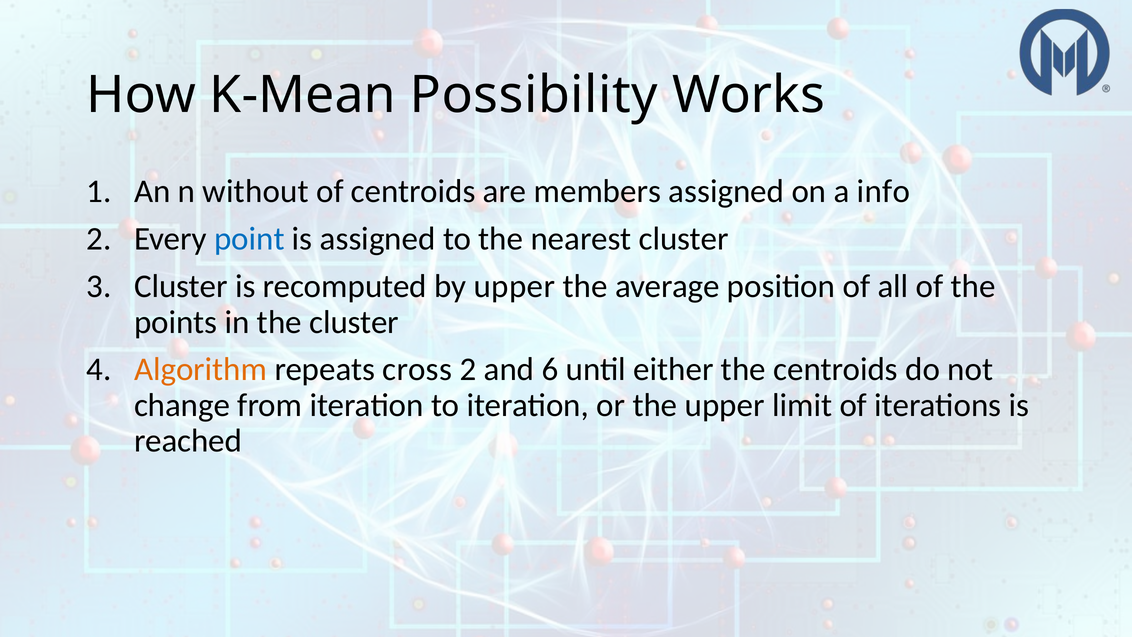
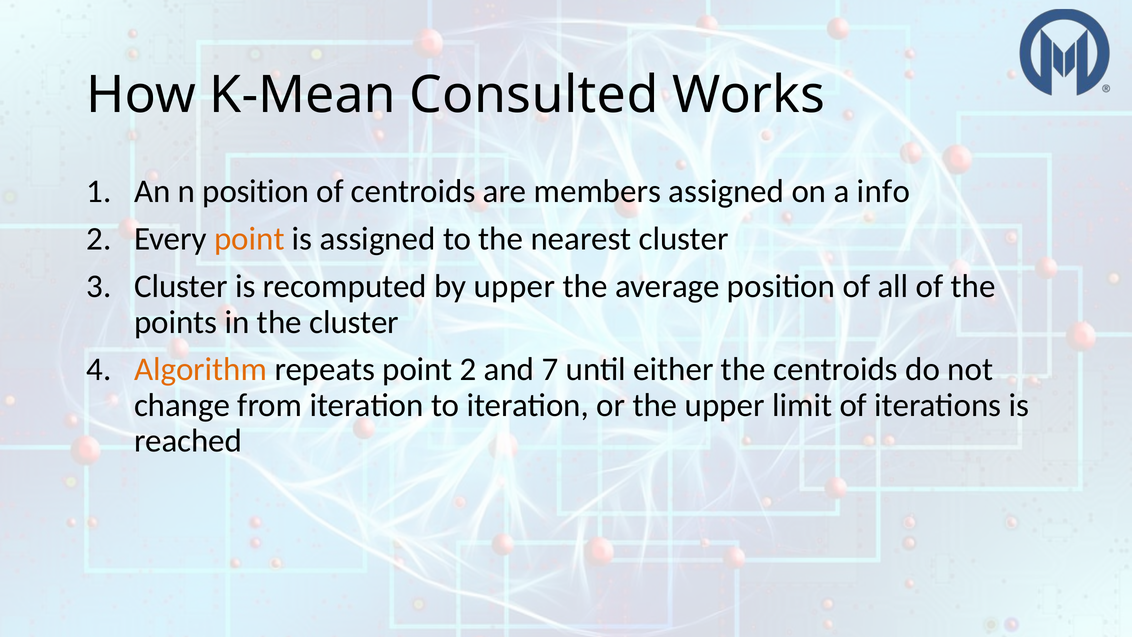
Possibility: Possibility -> Consulted
n without: without -> position
point at (249, 239) colour: blue -> orange
repeats cross: cross -> point
6: 6 -> 7
